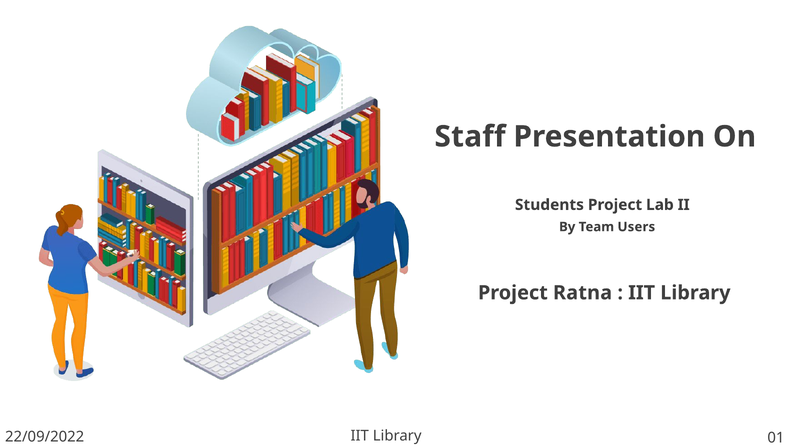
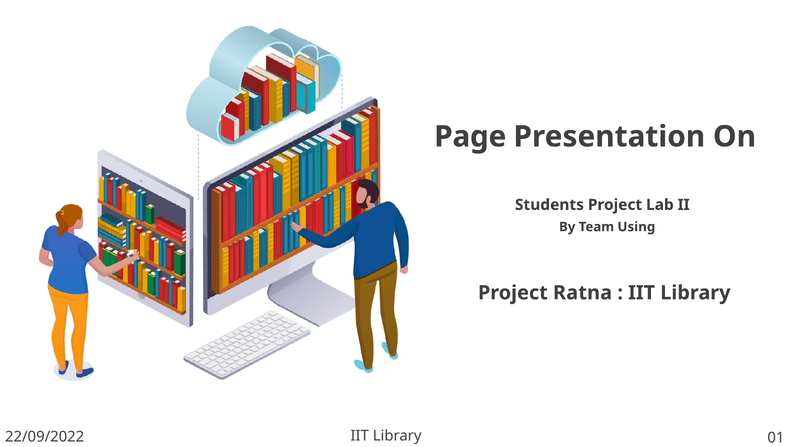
Staff: Staff -> Page
Users: Users -> Using
